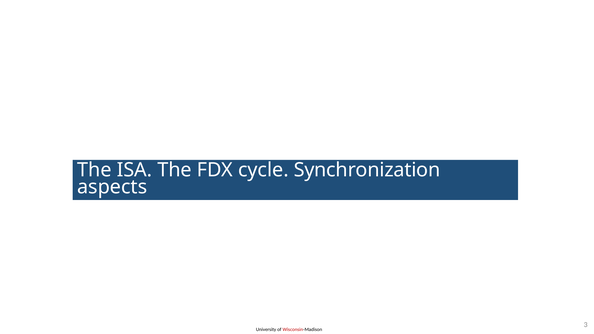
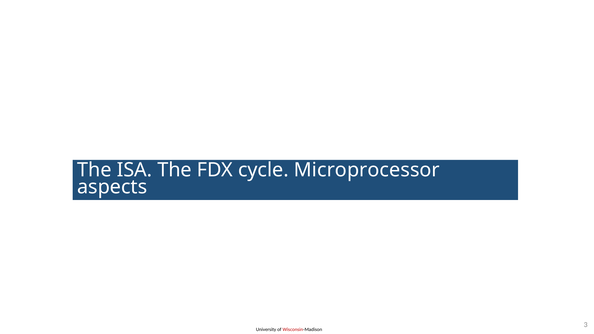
Synchronization: Synchronization -> Microprocessor
